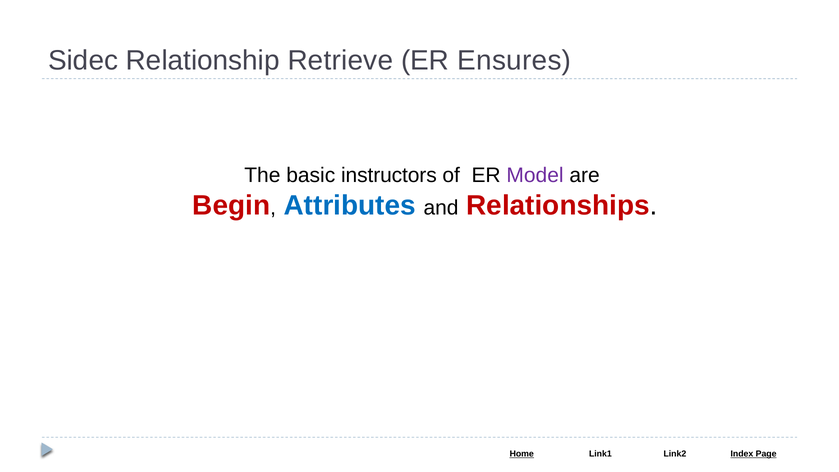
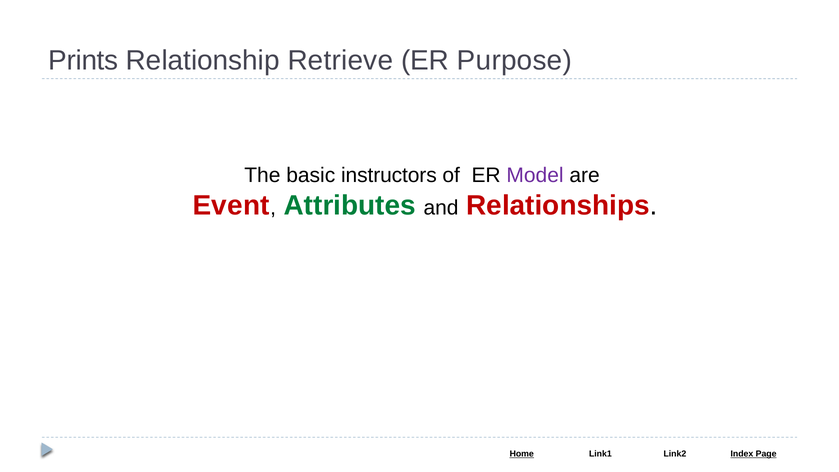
Sidec: Sidec -> Prints
Ensures: Ensures -> Purpose
Begin: Begin -> Event
Attributes colour: blue -> green
